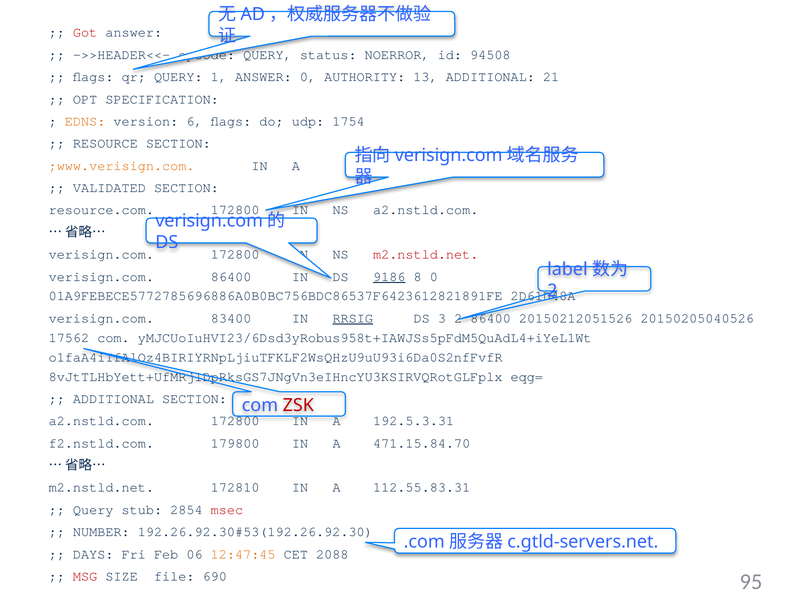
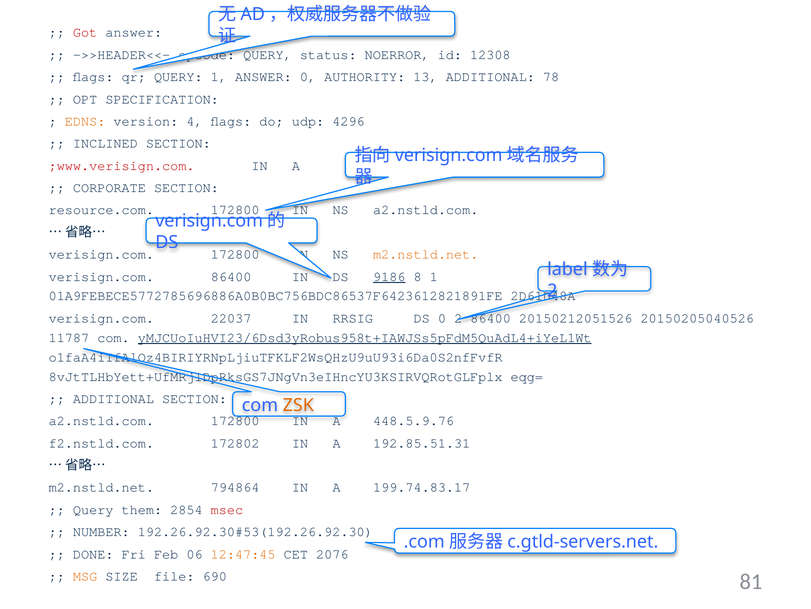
94508: 94508 -> 12308
21: 21 -> 78
6: 6 -> 4
1754: 1754 -> 4296
RESOURCE: RESOURCE -> INCLINED
;www.verisign.com colour: orange -> red
VALIDATED: VALIDATED -> CORPORATE
m2.nstld.net at (426, 254) colour: red -> orange
8 0: 0 -> 1
83400: 83400 -> 22037
RRSIG underline: present -> none
DS 3: 3 -> 0
17562: 17562 -> 11787
yMJCUoIuHVI23/6Dsd3yRobus958t+IAWJSs5pFdM5QuAdL4+iYeL1Wt underline: none -> present
ZSK colour: red -> orange
192.5.3.31: 192.5.3.31 -> 448.5.9.76
179800: 179800 -> 172802
471.15.84.70: 471.15.84.70 -> 192.85.51.31
172810: 172810 -> 794864
112.55.83.31: 112.55.83.31 -> 199.74.83.17
stub: stub -> them
DAYS: DAYS -> DONE
2088: 2088 -> 2076
MSG colour: red -> orange
95: 95 -> 81
